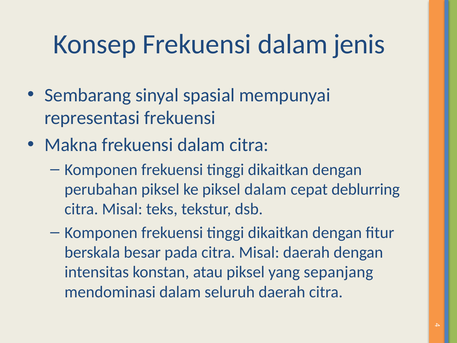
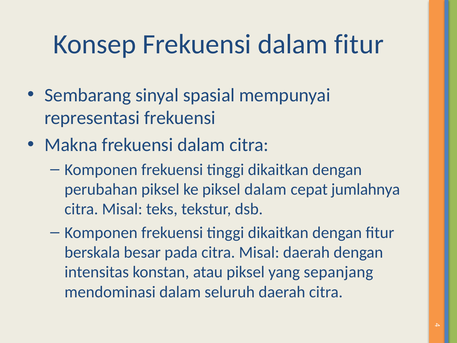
dalam jenis: jenis -> fitur
deblurring: deblurring -> jumlahnya
